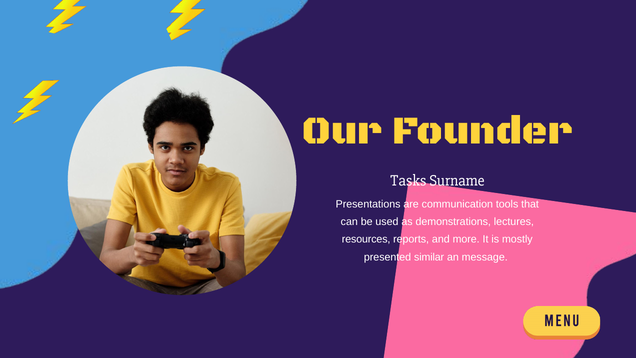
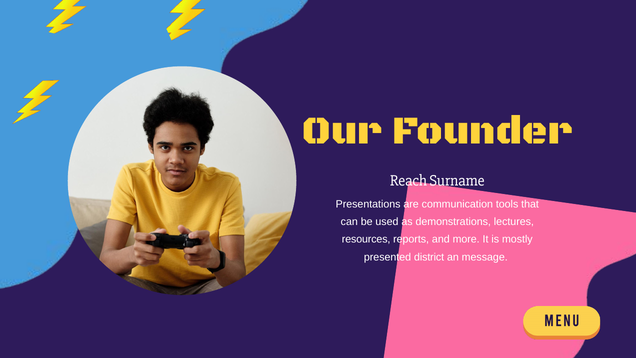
Tasks: Tasks -> Reach
similar: similar -> district
